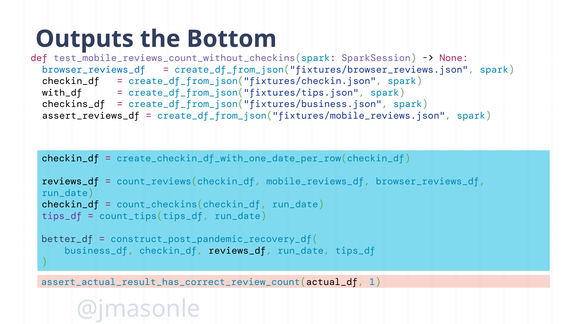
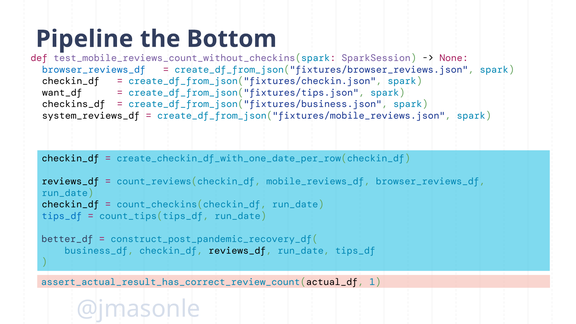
Outputs: Outputs -> Pipeline
with_df: with_df -> want_df
assert_reviews_df: assert_reviews_df -> system_reviews_df
tips_df at (62, 216) colour: purple -> blue
